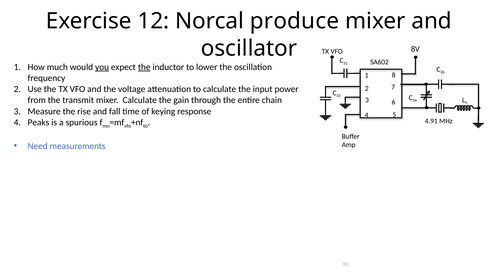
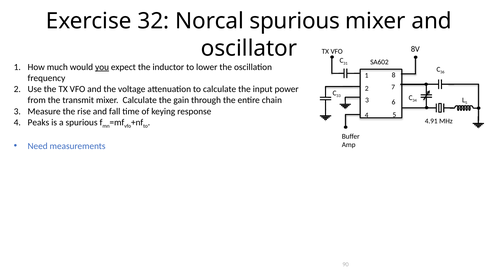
12: 12 -> 32
Norcal produce: produce -> spurious
the at (144, 67) underline: present -> none
